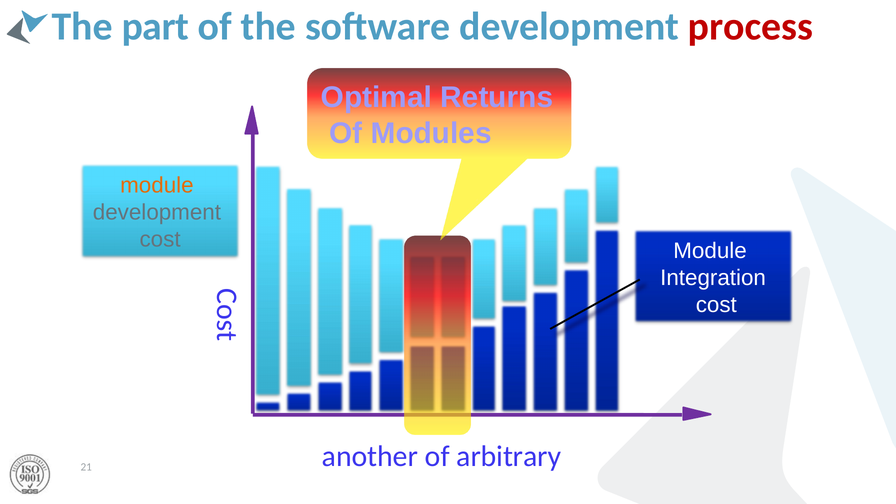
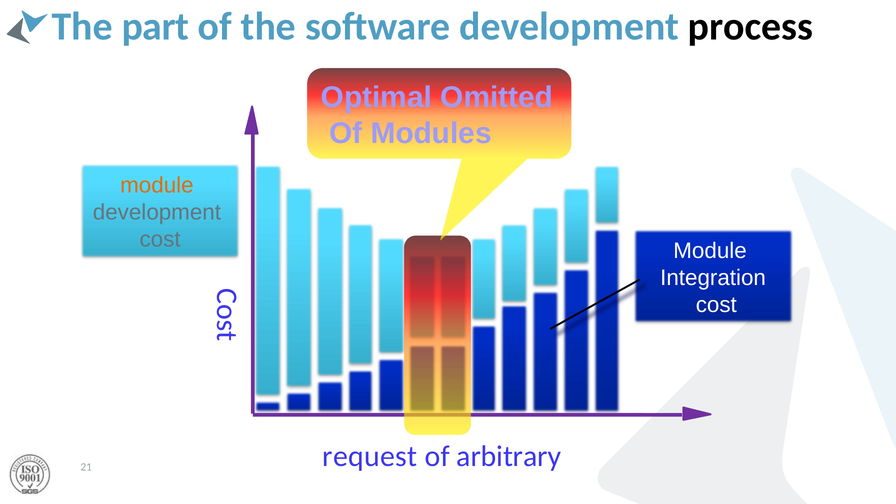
process colour: red -> black
Returns: Returns -> Omitted
another: another -> request
